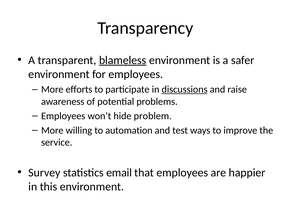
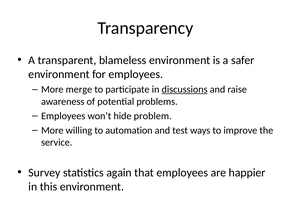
blameless underline: present -> none
efforts: efforts -> merge
email: email -> again
